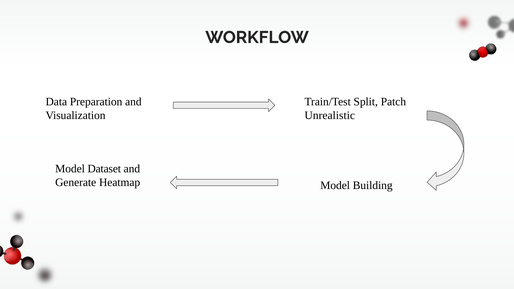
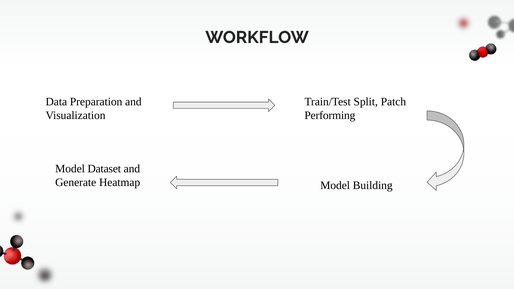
Unrealistic: Unrealistic -> Performing
